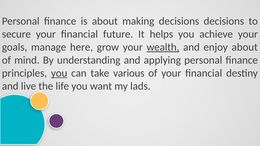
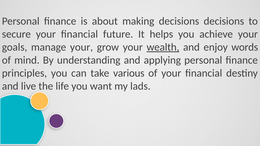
manage here: here -> your
enjoy about: about -> words
you at (59, 73) underline: present -> none
